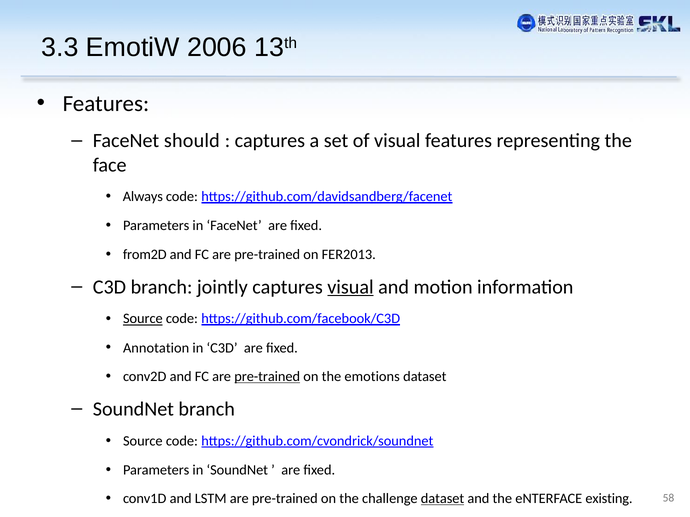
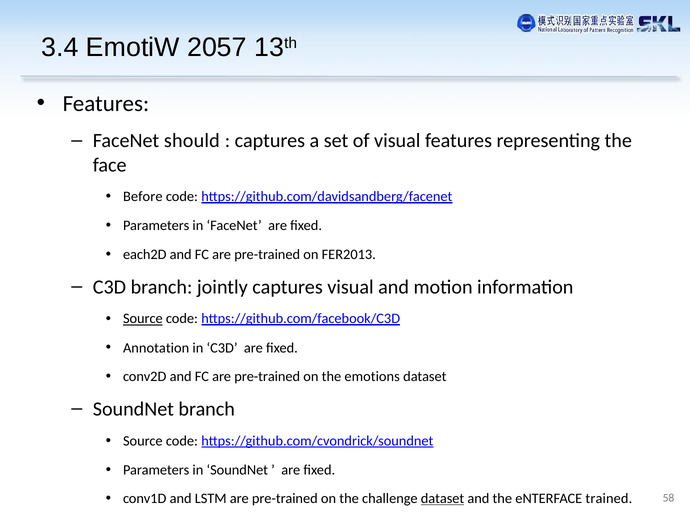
3.3: 3.3 -> 3.4
2006: 2006 -> 2057
Always: Always -> Before
from2D: from2D -> each2D
visual at (350, 287) underline: present -> none
pre-trained at (267, 377) underline: present -> none
existing: existing -> trained
